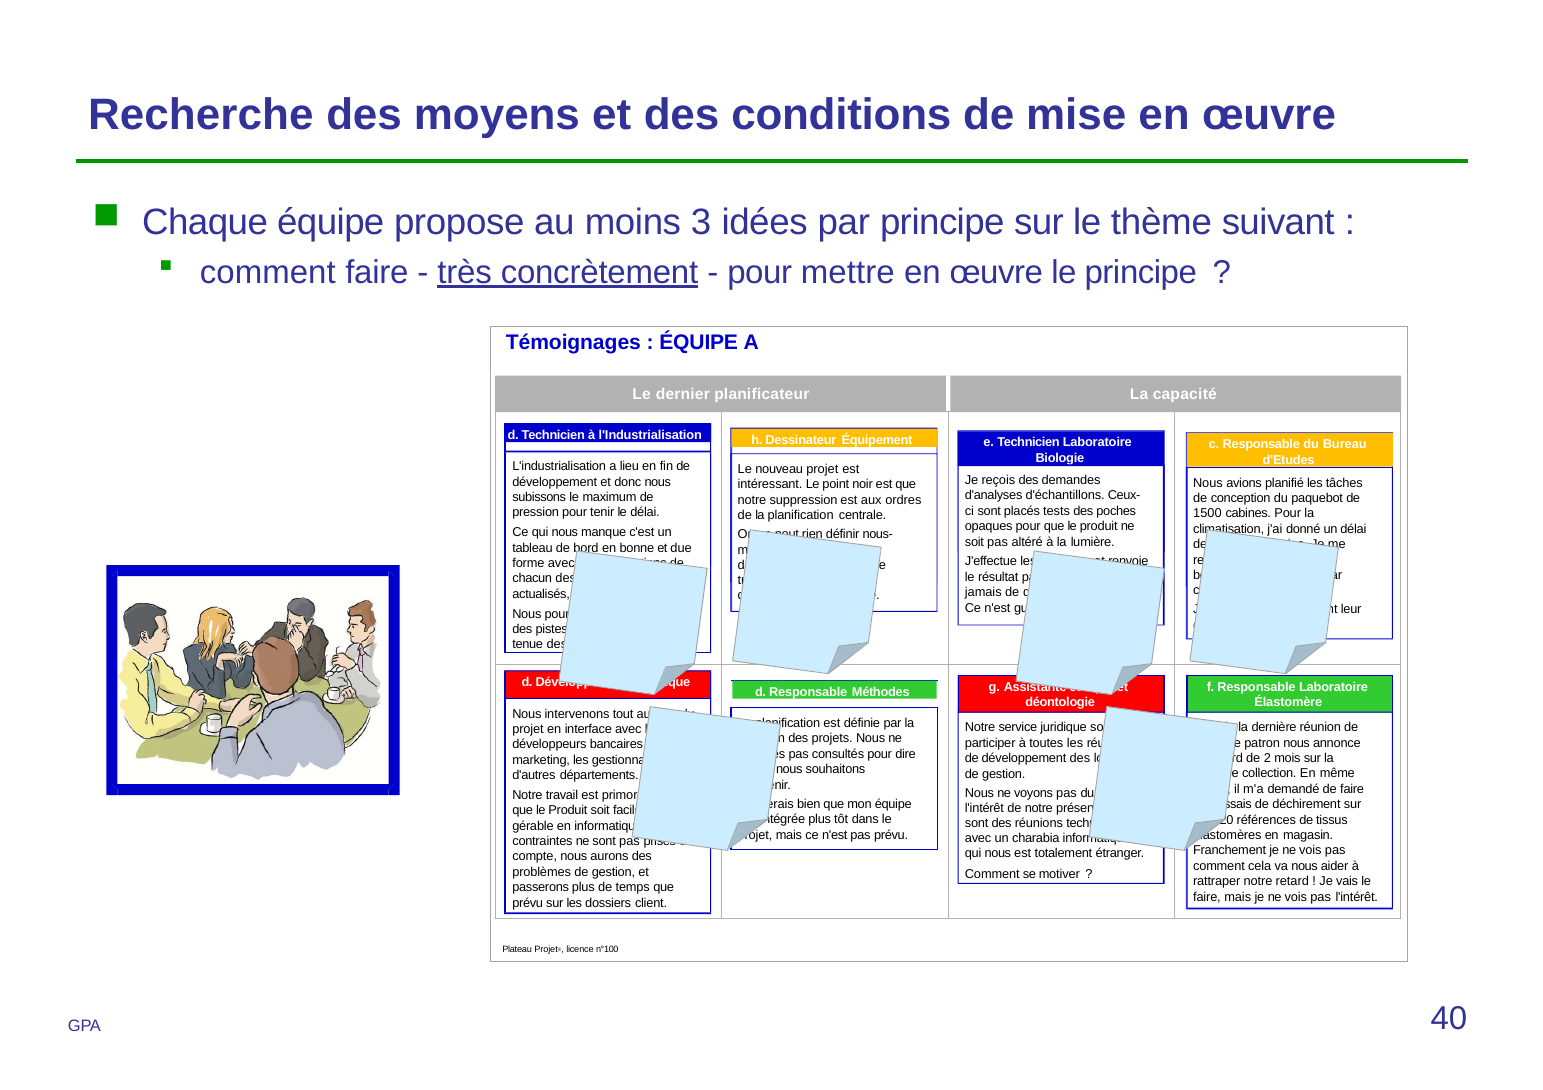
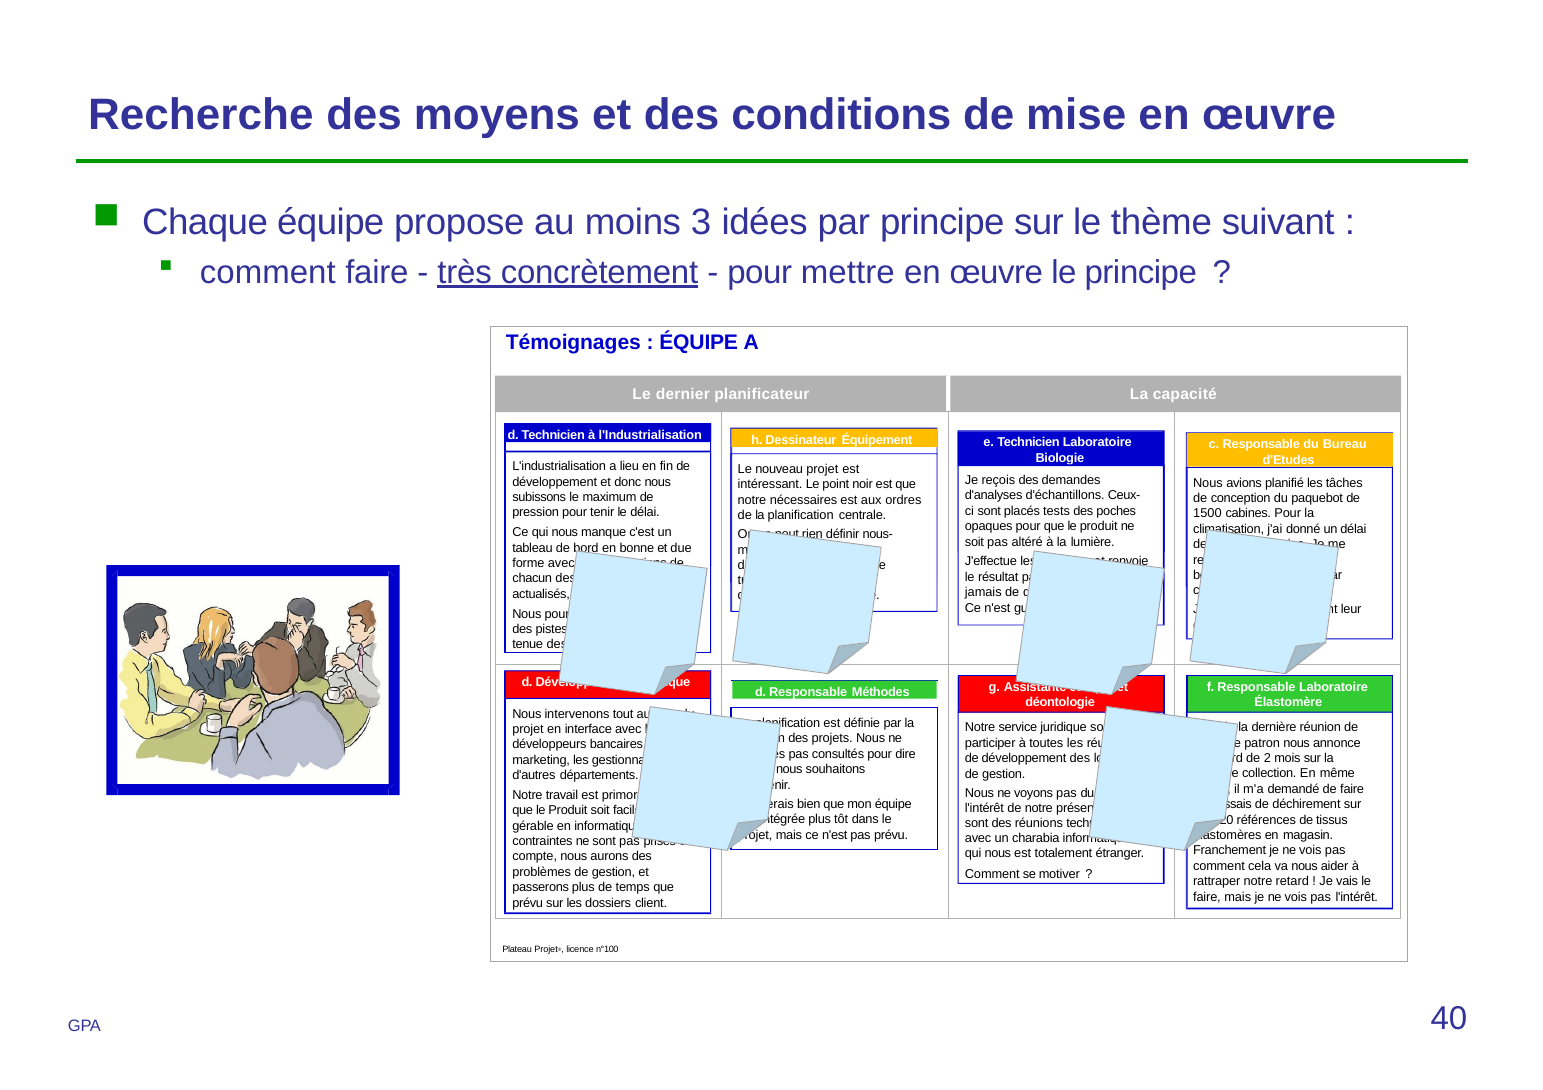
suppression: suppression -> nécessaires
